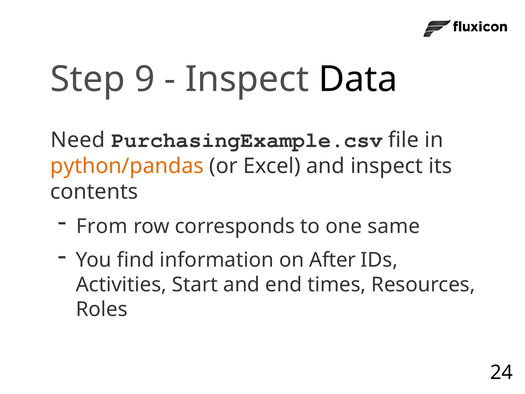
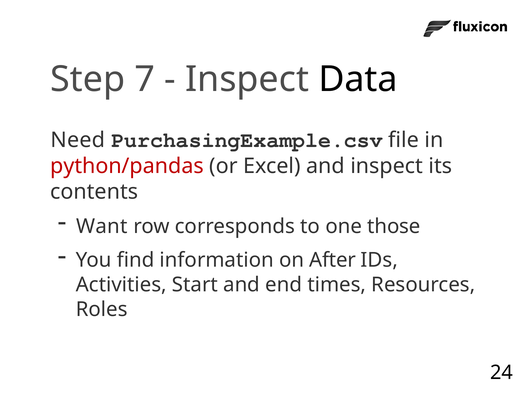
9: 9 -> 7
python/pandas colour: orange -> red
From: From -> Want
same: same -> those
